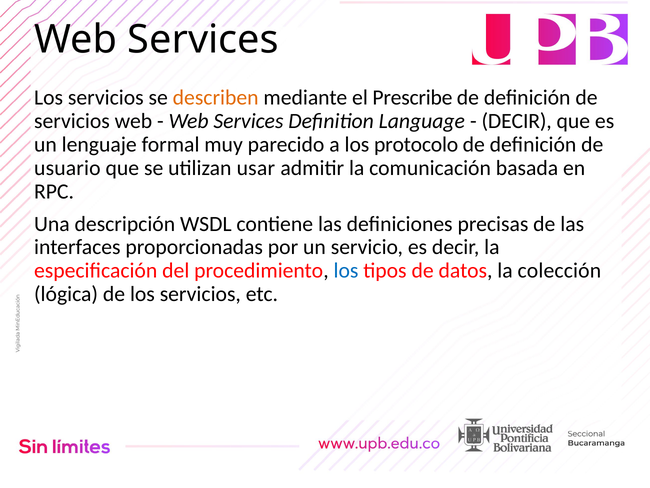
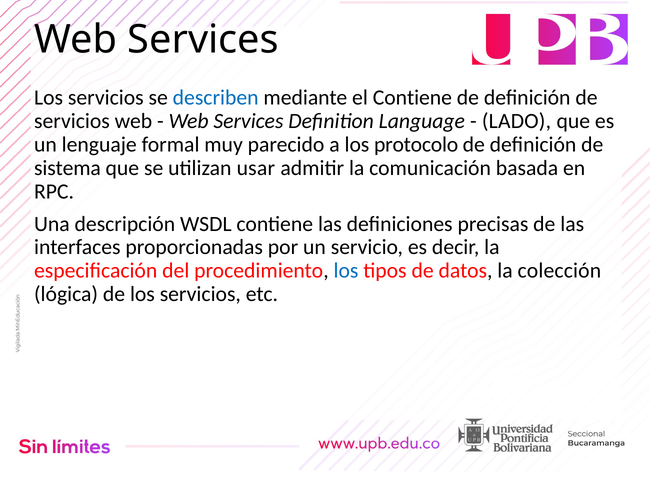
describen colour: orange -> blue
el Prescribe: Prescribe -> Contiene
DECIR at (517, 121): DECIR -> LADO
usuario: usuario -> sistema
